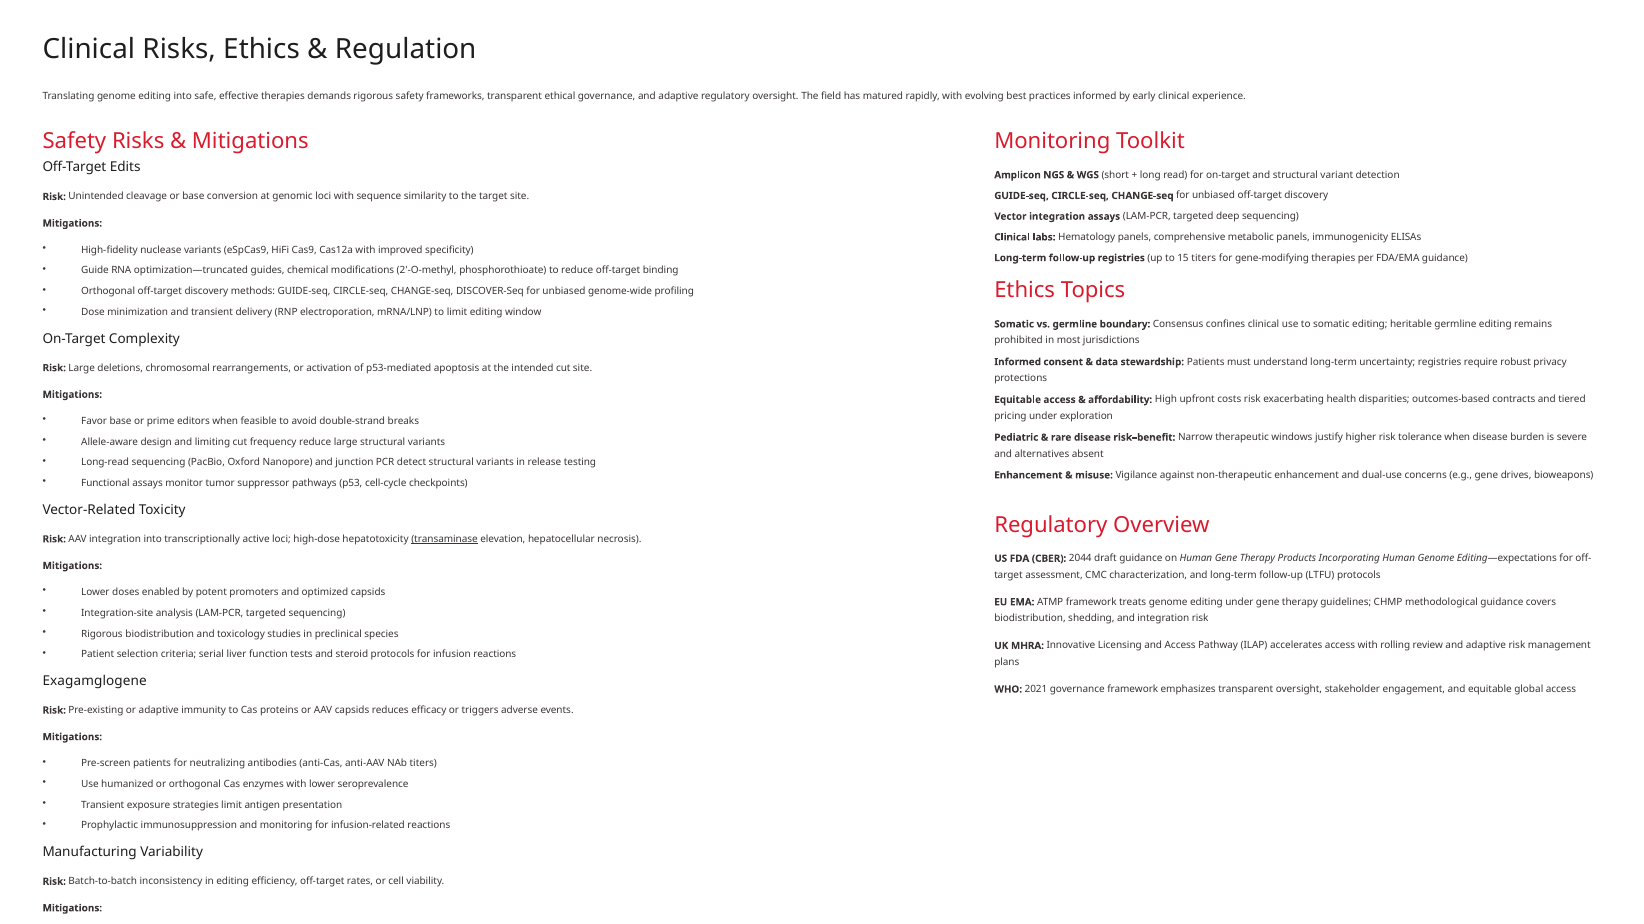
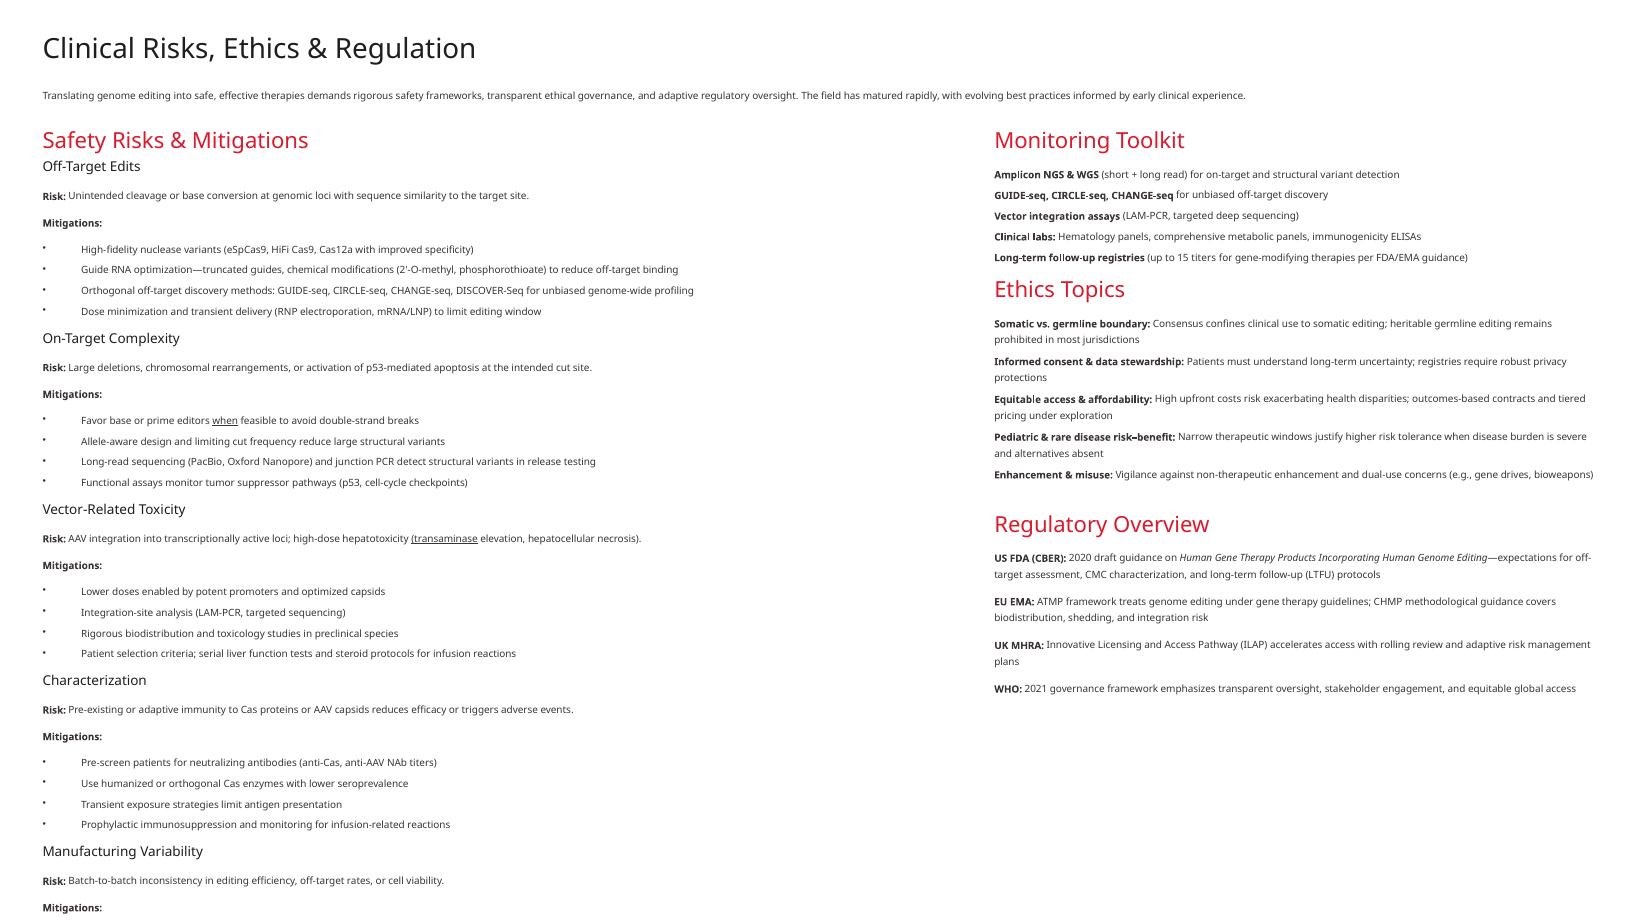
when at (225, 421) underline: none -> present
2044: 2044 -> 2020
Exagamglogene at (95, 681): Exagamglogene -> Characterization
